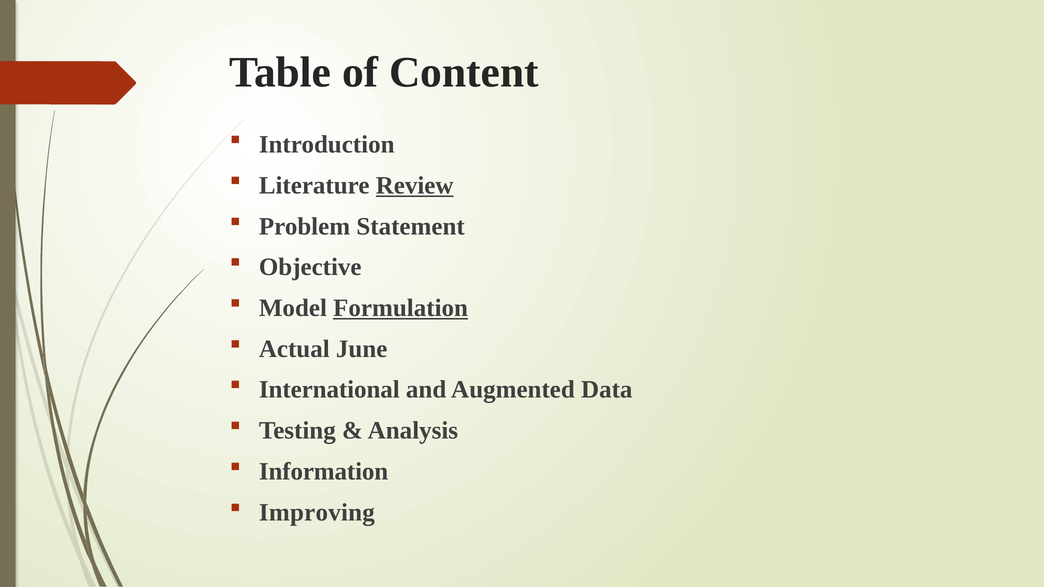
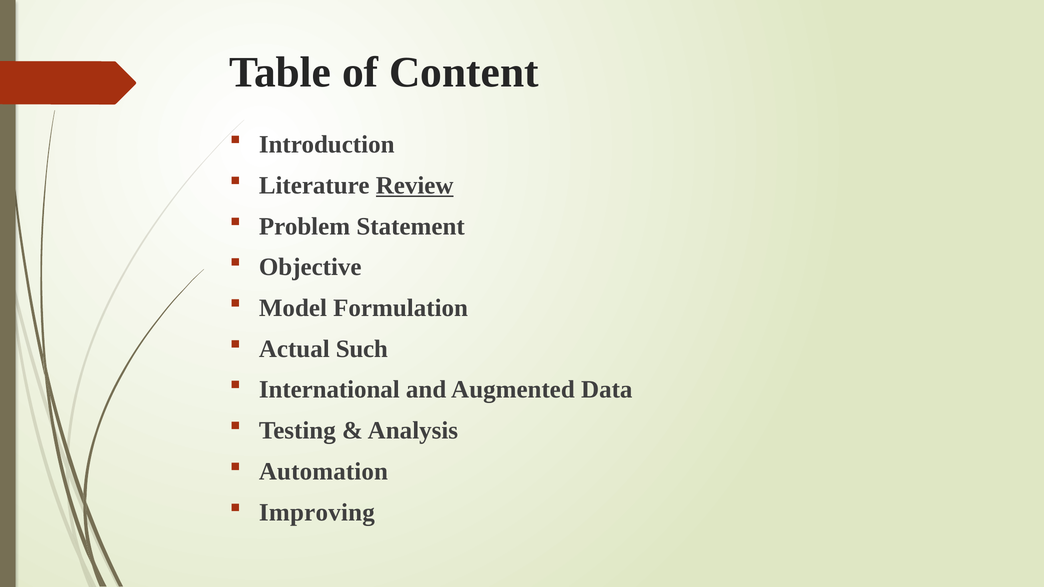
Formulation underline: present -> none
June: June -> Such
Information: Information -> Automation
